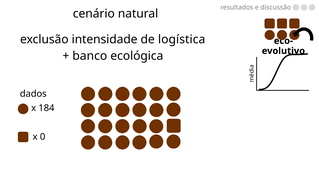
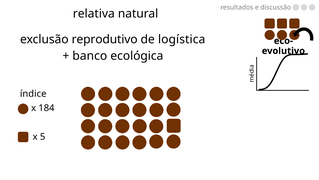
cenário: cenário -> relativa
intensidade: intensidade -> reprodutivo
dados: dados -> índice
0: 0 -> 5
